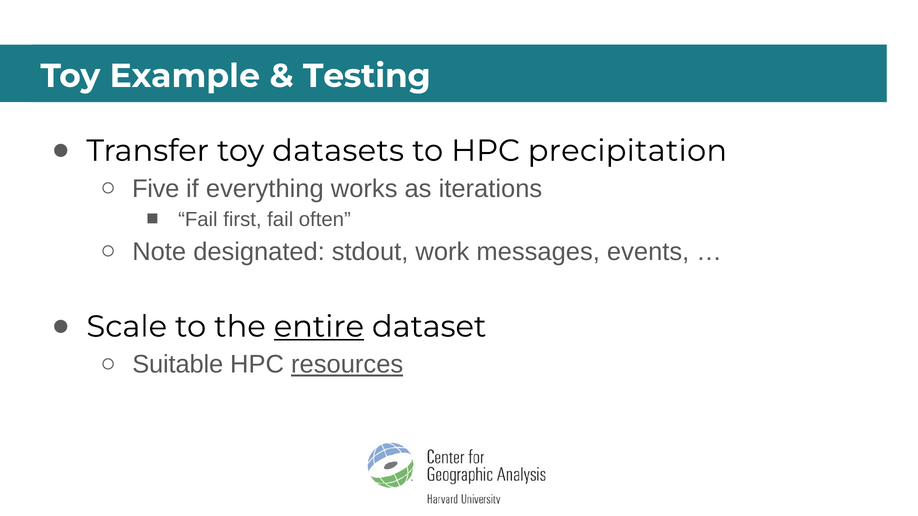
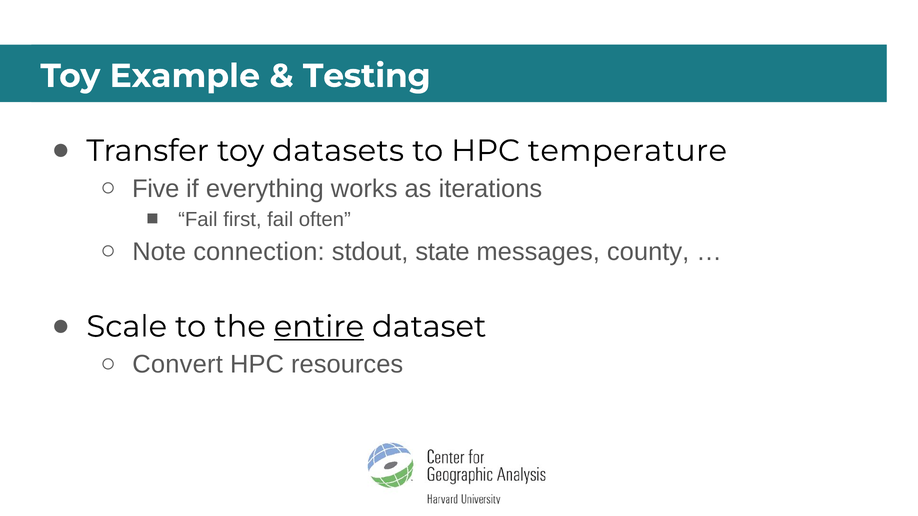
precipitation: precipitation -> temperature
designated: designated -> connection
work: work -> state
events: events -> county
Suitable: Suitable -> Convert
resources underline: present -> none
